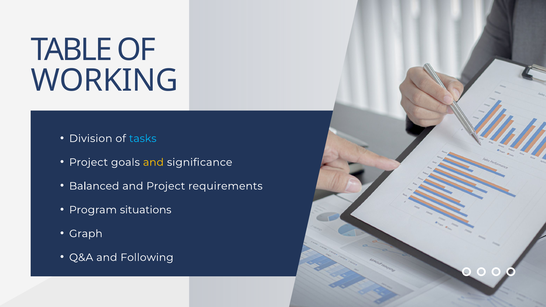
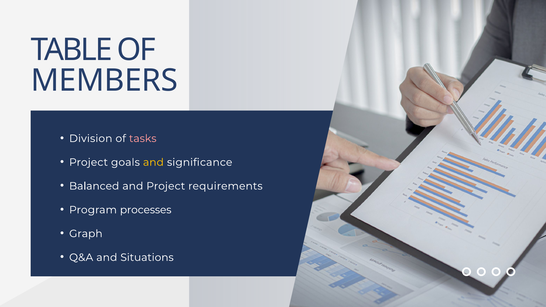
WORKING: WORKING -> MEMBERS
tasks colour: light blue -> pink
situations: situations -> processes
Following: Following -> Situations
